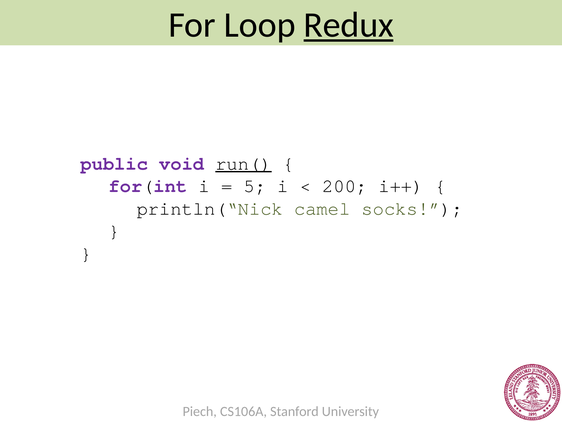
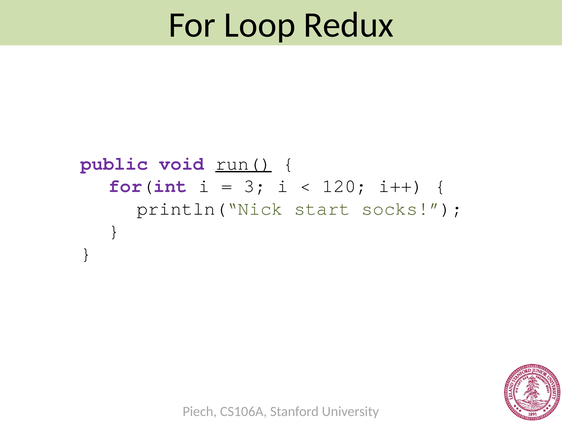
Redux underline: present -> none
5: 5 -> 3
200: 200 -> 120
camel: camel -> start
